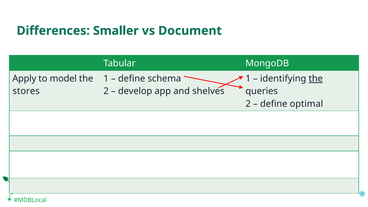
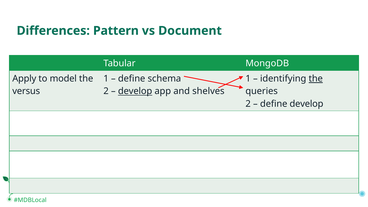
Smaller: Smaller -> Pattern
stores: stores -> versus
develop at (135, 91) underline: none -> present
define optimal: optimal -> develop
